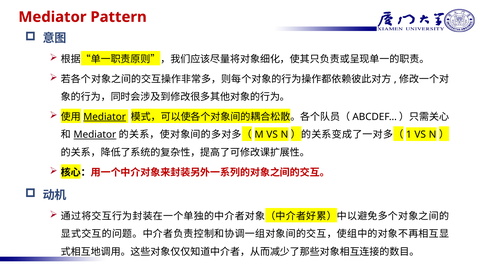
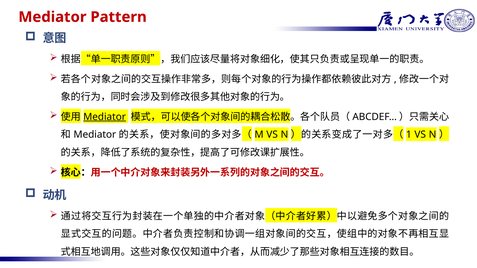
Mediator at (95, 135) underline: present -> none
